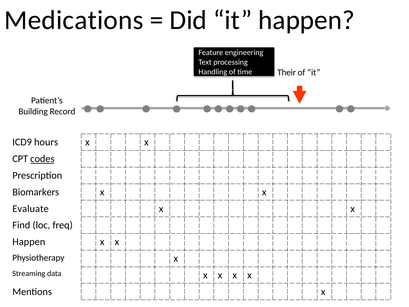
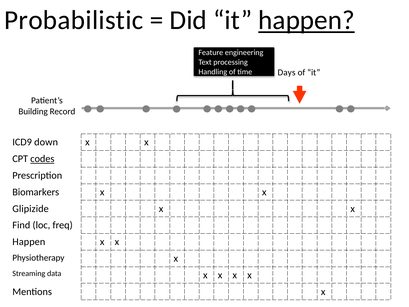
Medications: Medications -> Probabilistic
happen at (307, 20) underline: none -> present
Their: Their -> Days
hours: hours -> down
Evaluate: Evaluate -> Glipizide
